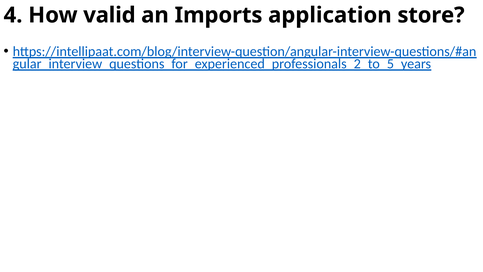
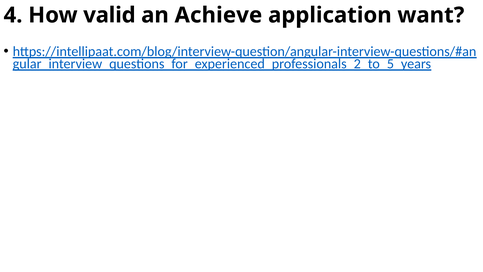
Imports: Imports -> Achieve
store: store -> want
